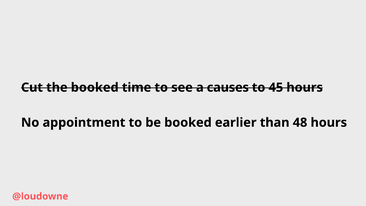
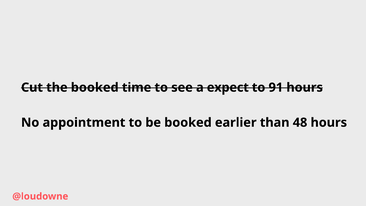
causes: causes -> expect
45: 45 -> 91
